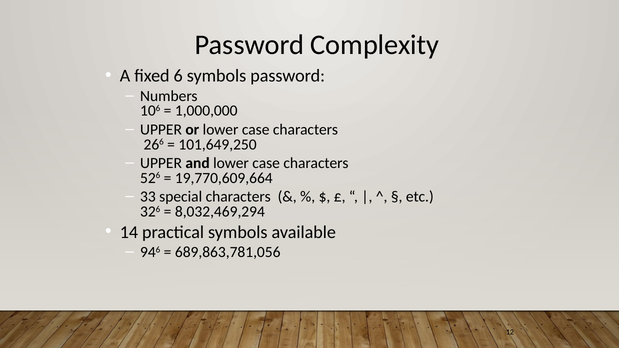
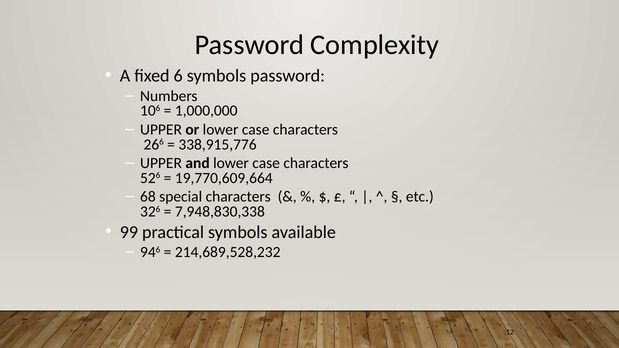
101,649,250: 101,649,250 -> 338,915,776
33: 33 -> 68
8,032,469,294: 8,032,469,294 -> 7,948,830,338
14: 14 -> 99
689,863,781,056: 689,863,781,056 -> 214,689,528,232
